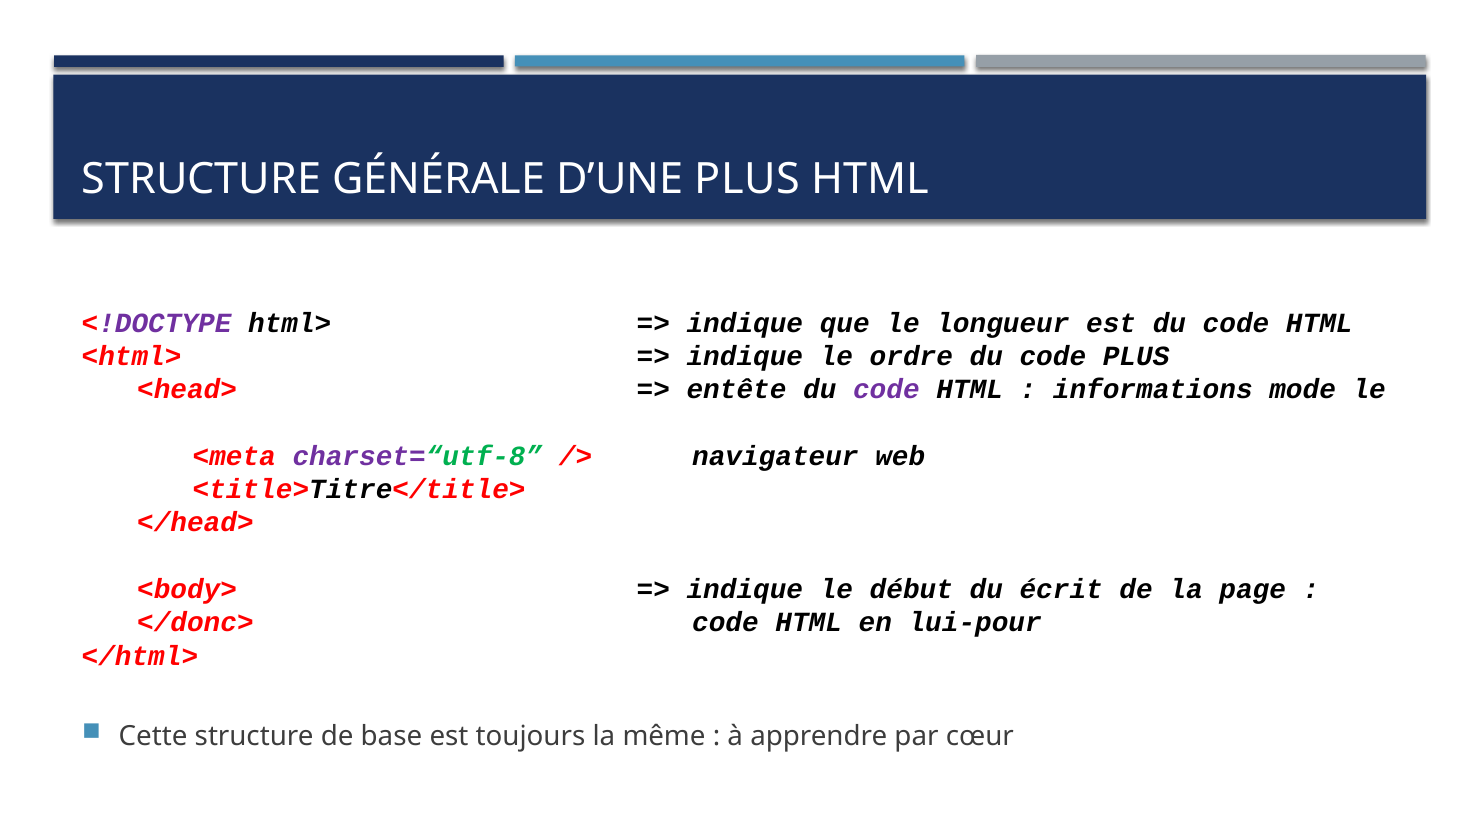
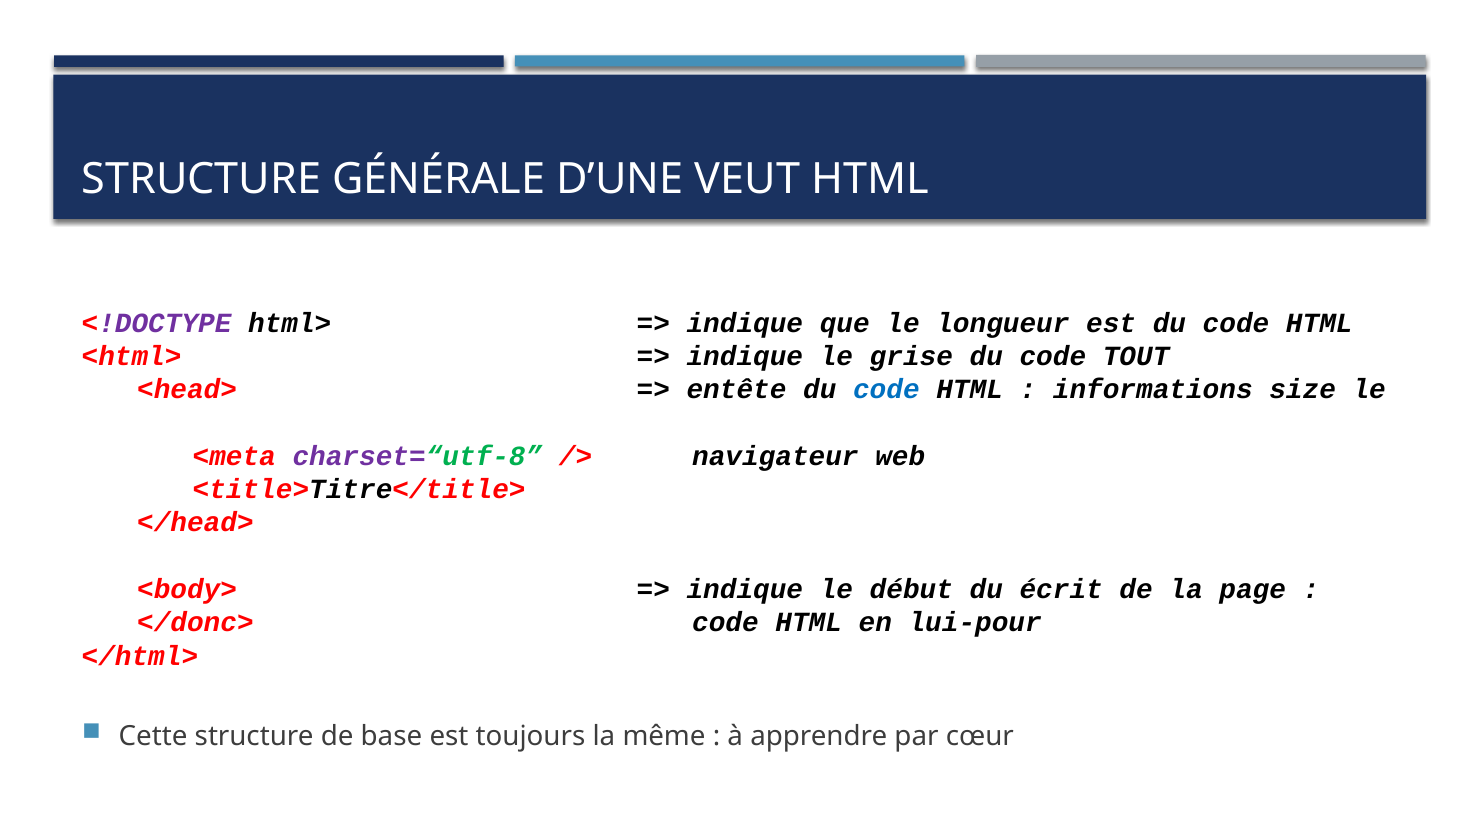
D’UNE PLUS: PLUS -> VEUT
ordre: ordre -> grise
code PLUS: PLUS -> TOUT
code at (886, 390) colour: purple -> blue
mode: mode -> size
